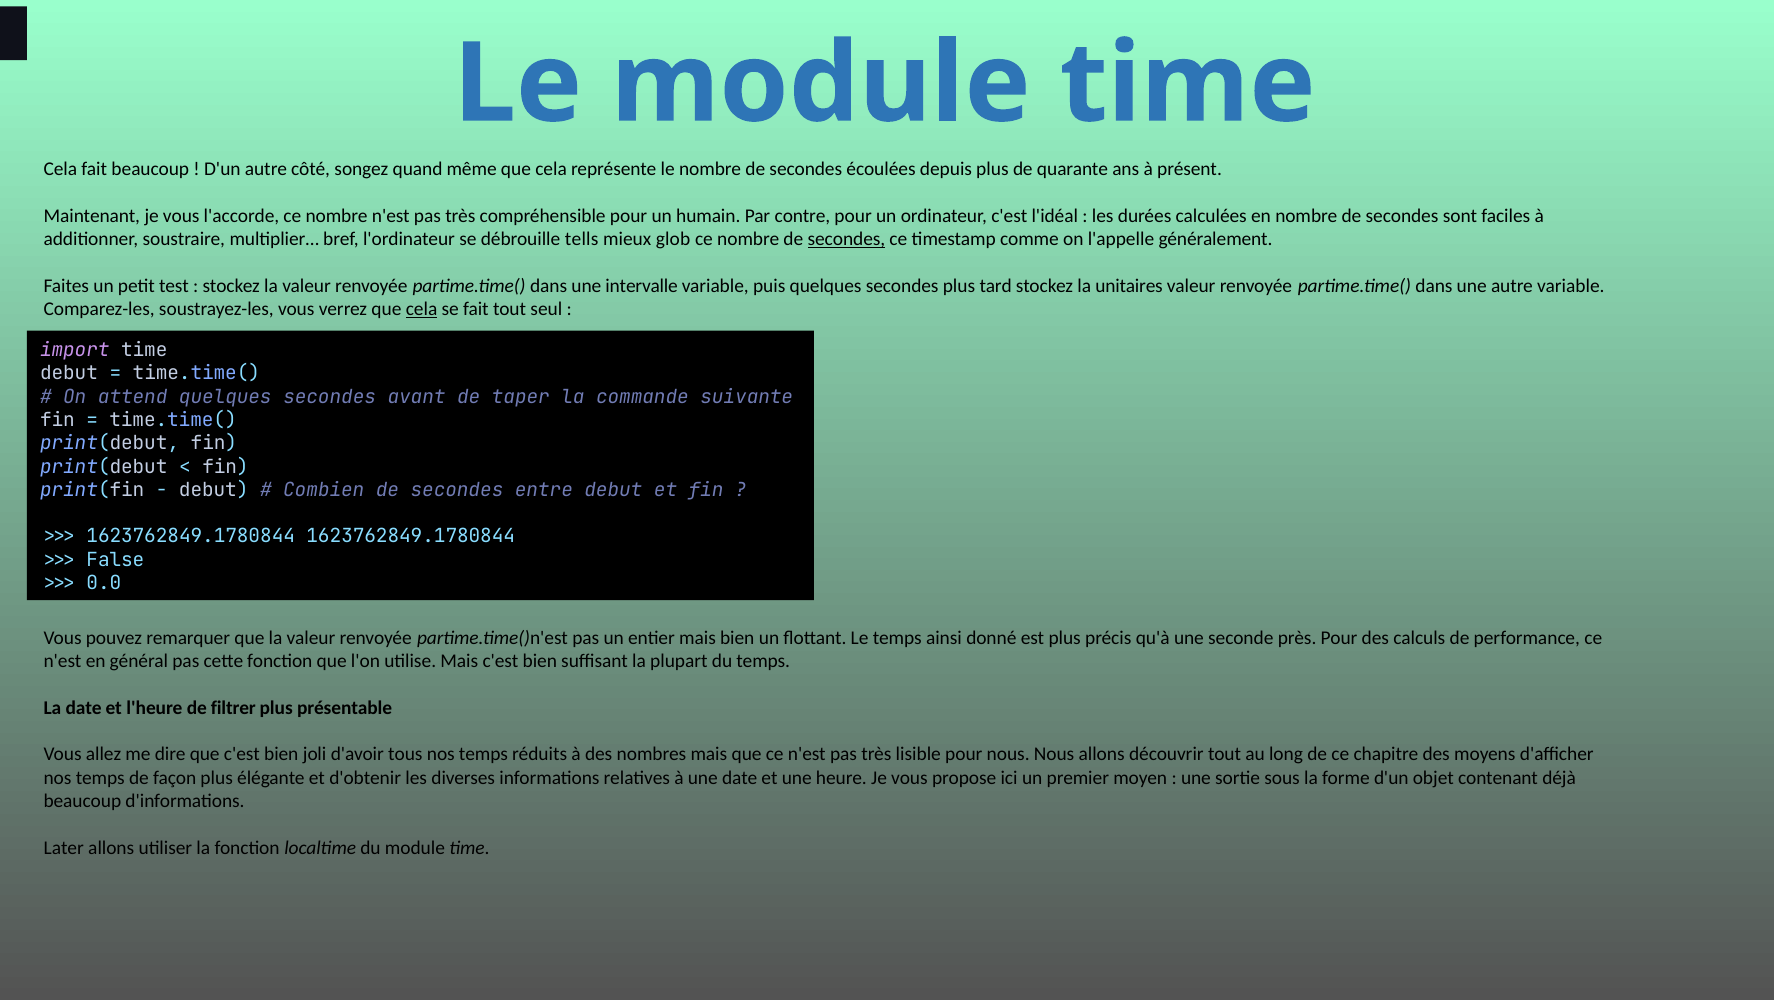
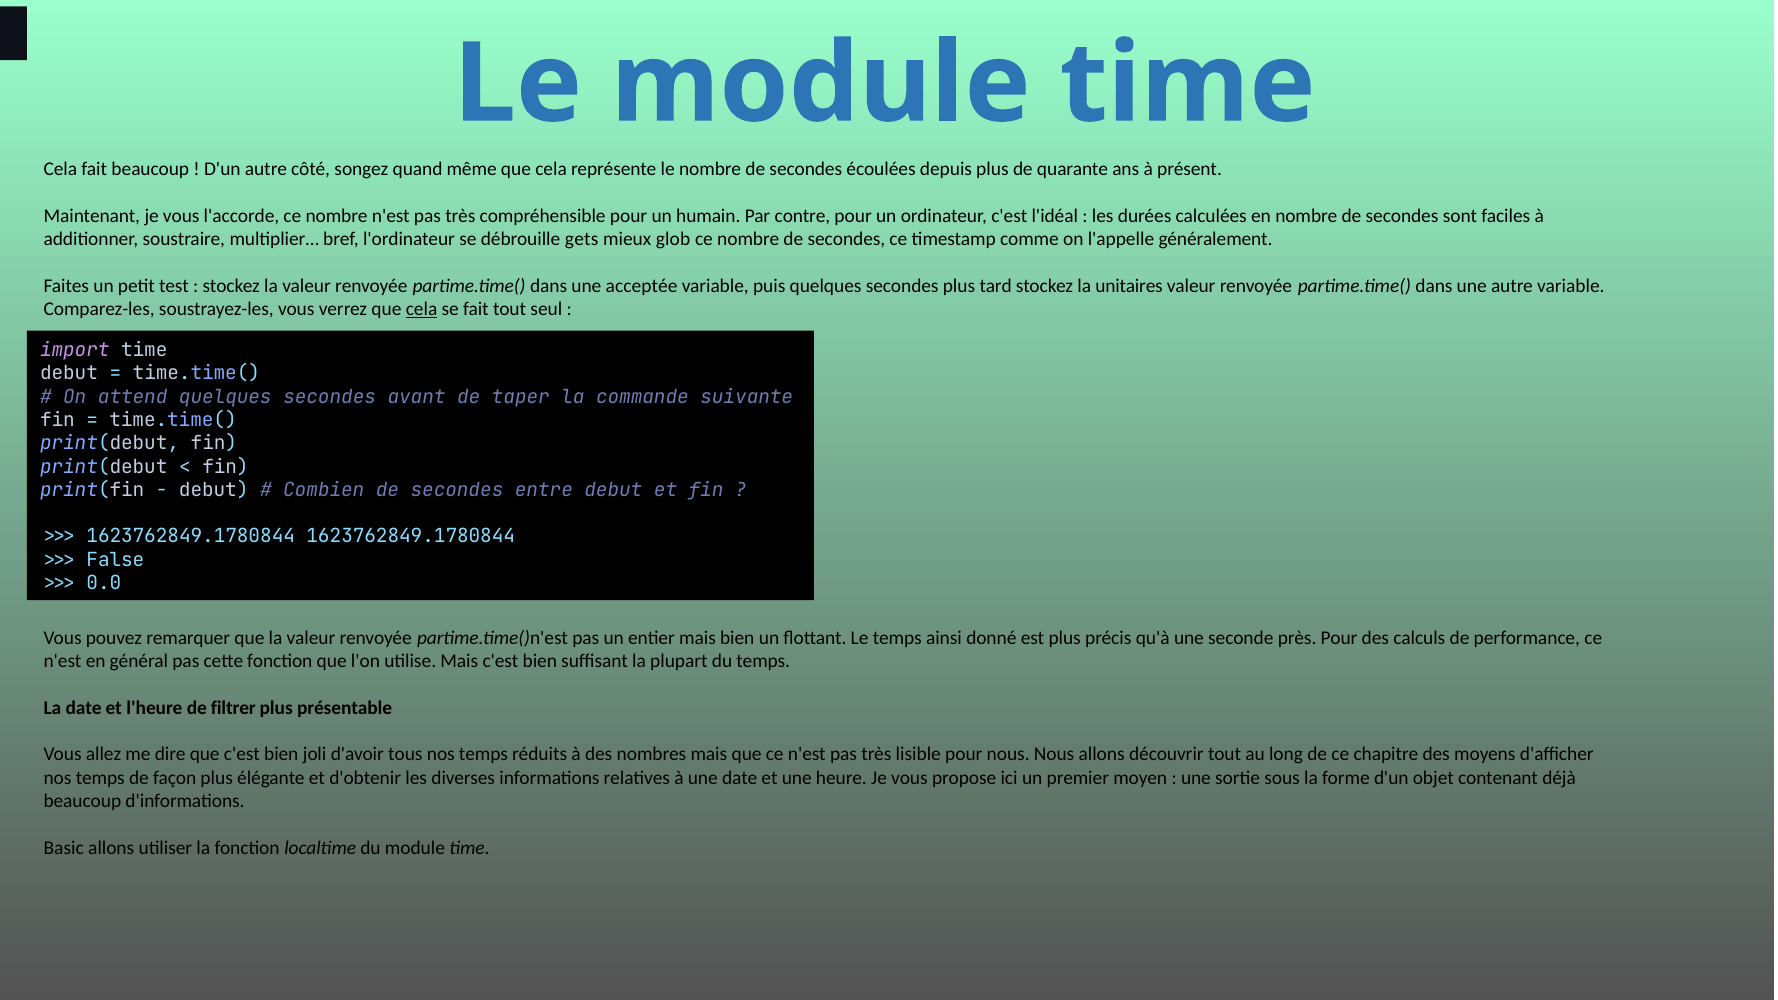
tells: tells -> gets
secondes at (846, 239) underline: present -> none
intervalle: intervalle -> acceptée
Later: Later -> Basic
